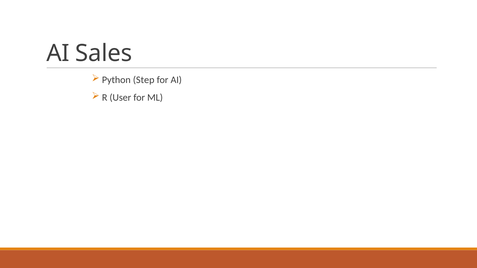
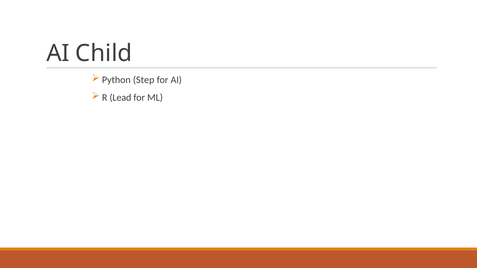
Sales: Sales -> Child
User: User -> Lead
